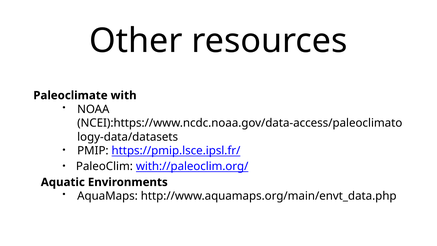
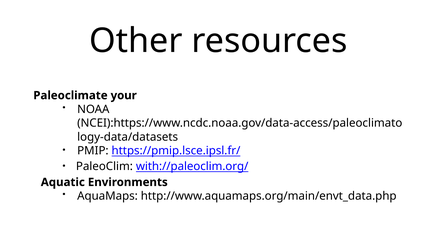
with: with -> your
